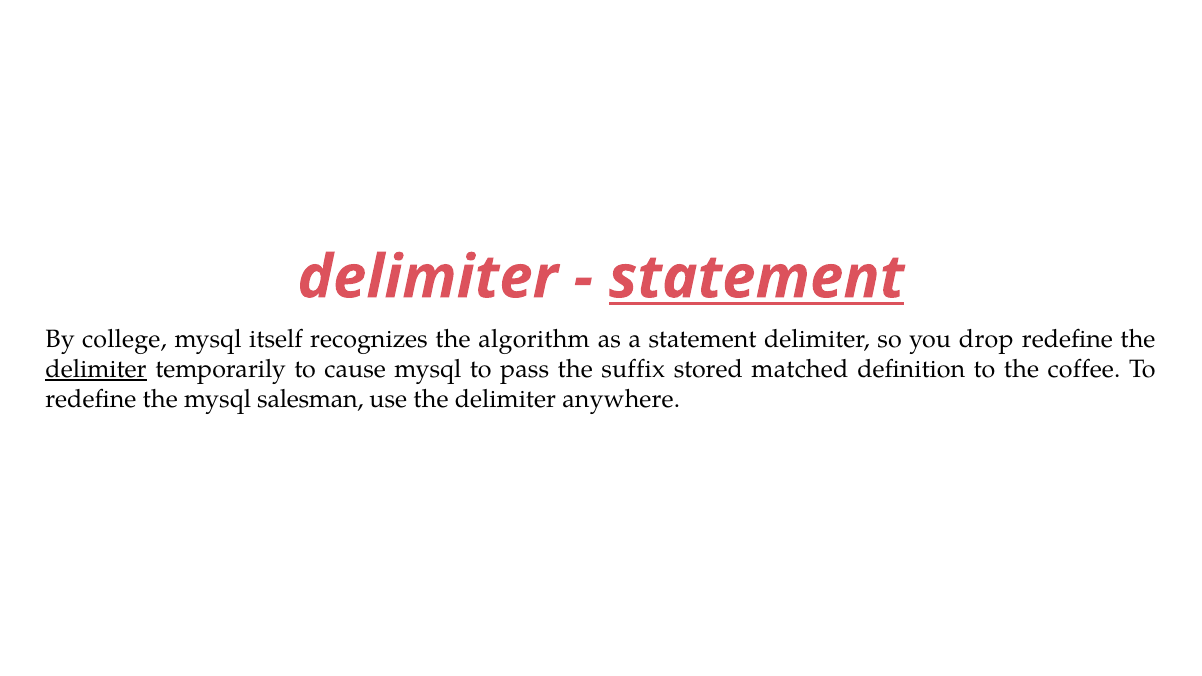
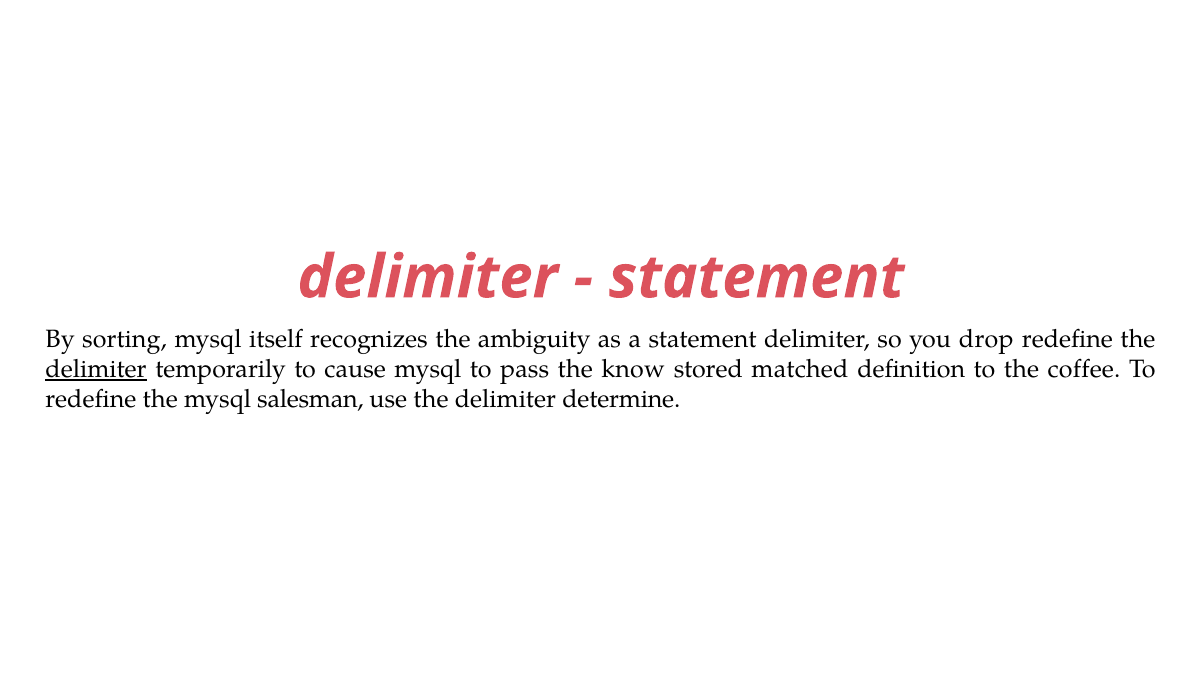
statement at (757, 278) underline: present -> none
college: college -> sorting
algorithm: algorithm -> ambiguity
suffix: suffix -> know
anywhere: anywhere -> determine
